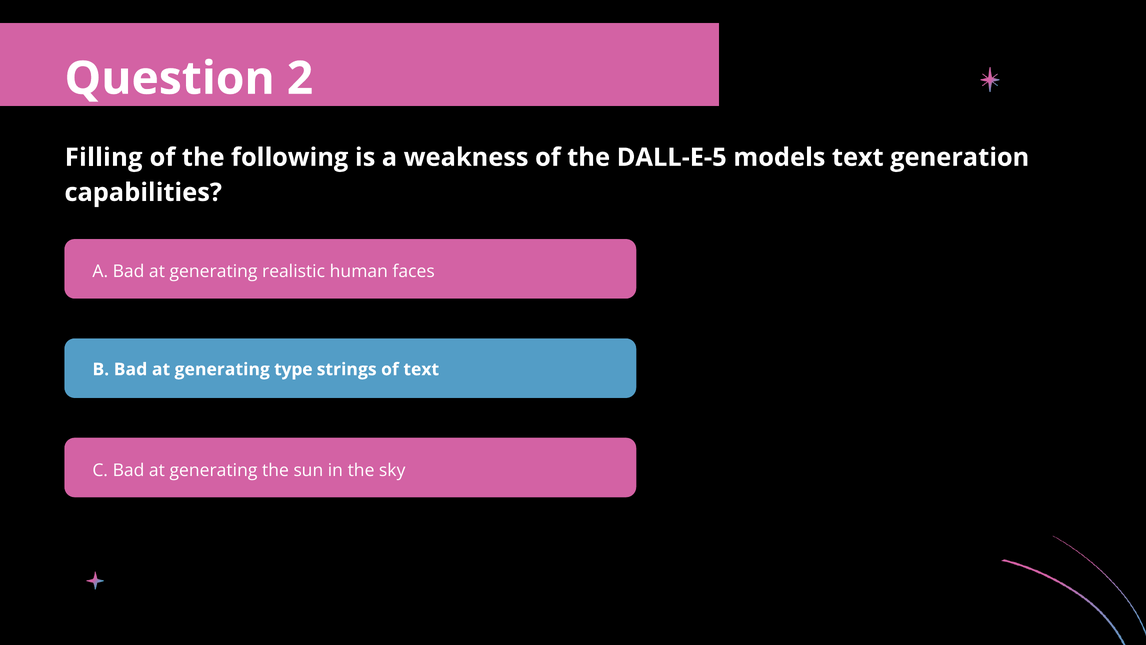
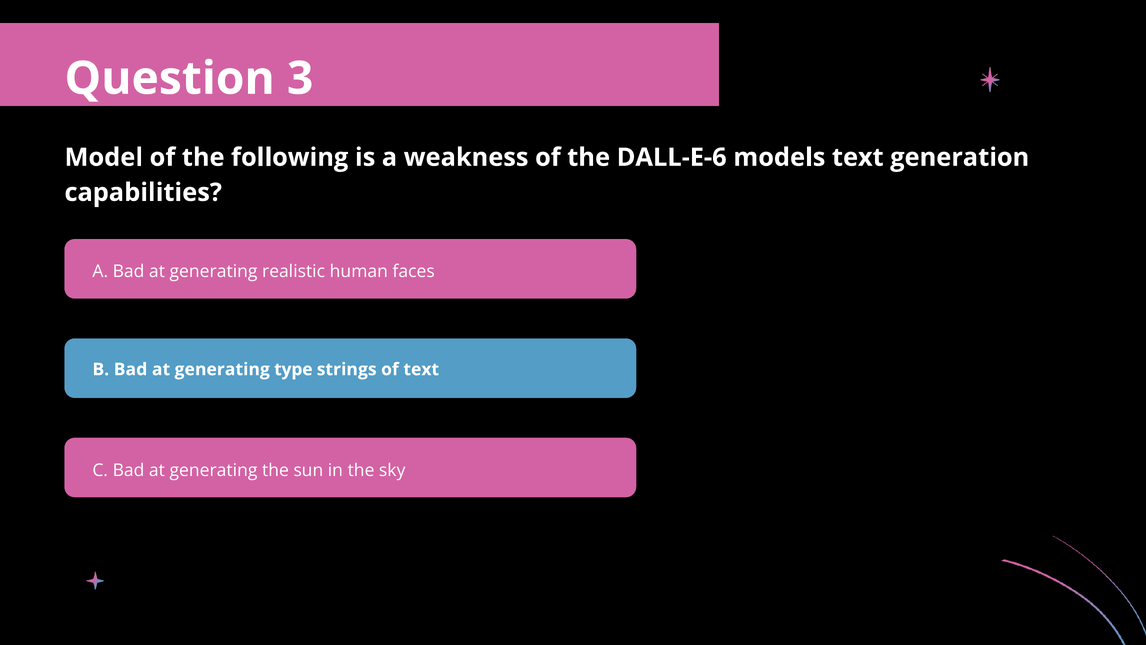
2: 2 -> 3
Filling: Filling -> Model
DALL-E-5: DALL-E-5 -> DALL-E-6
